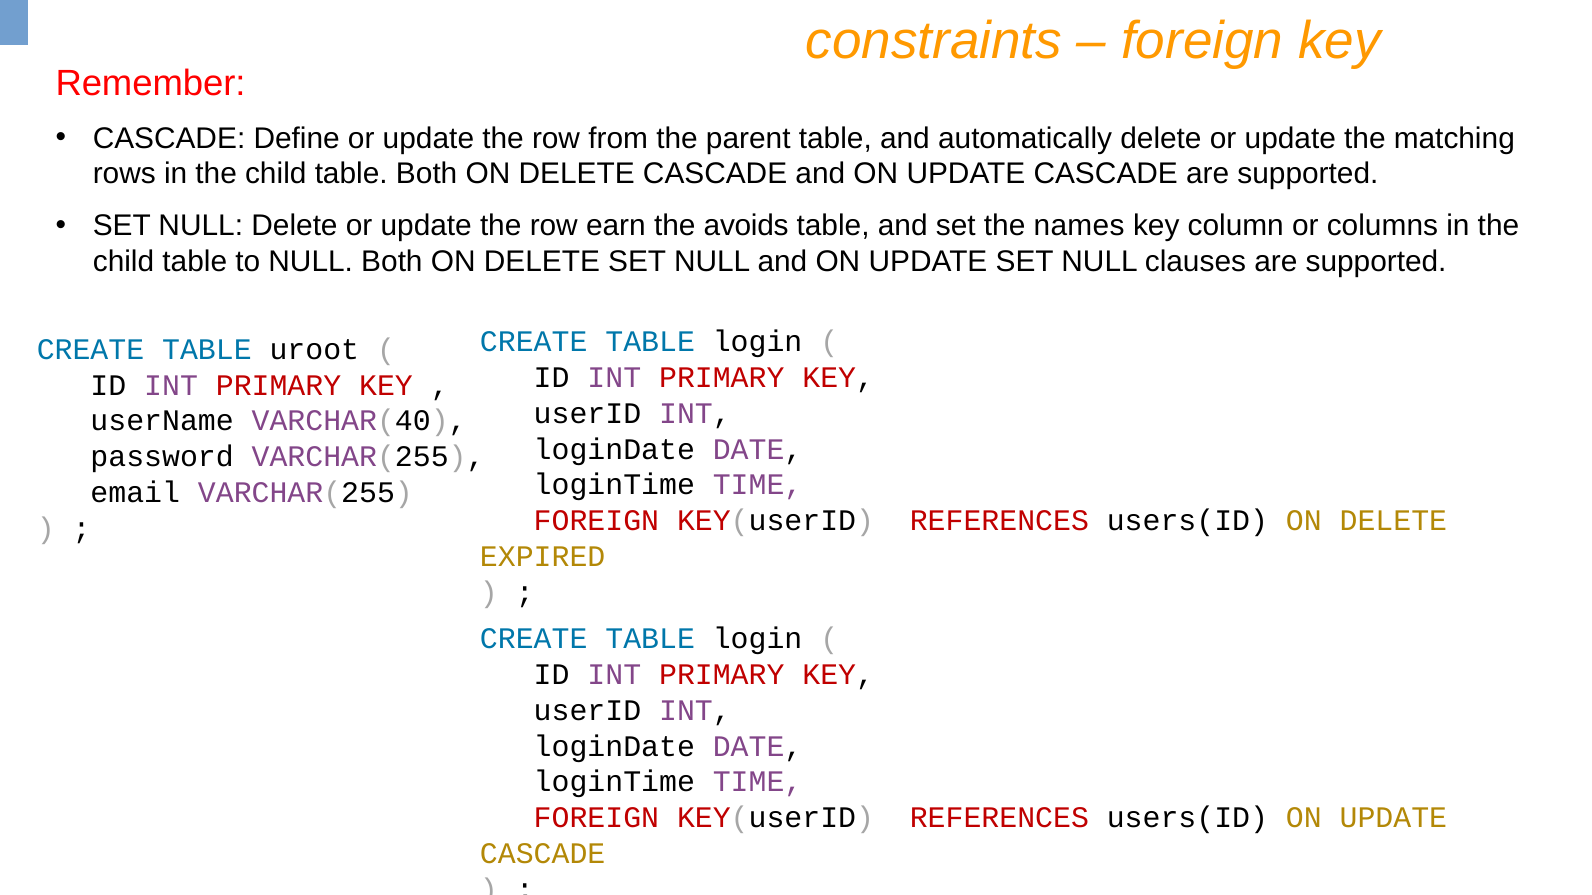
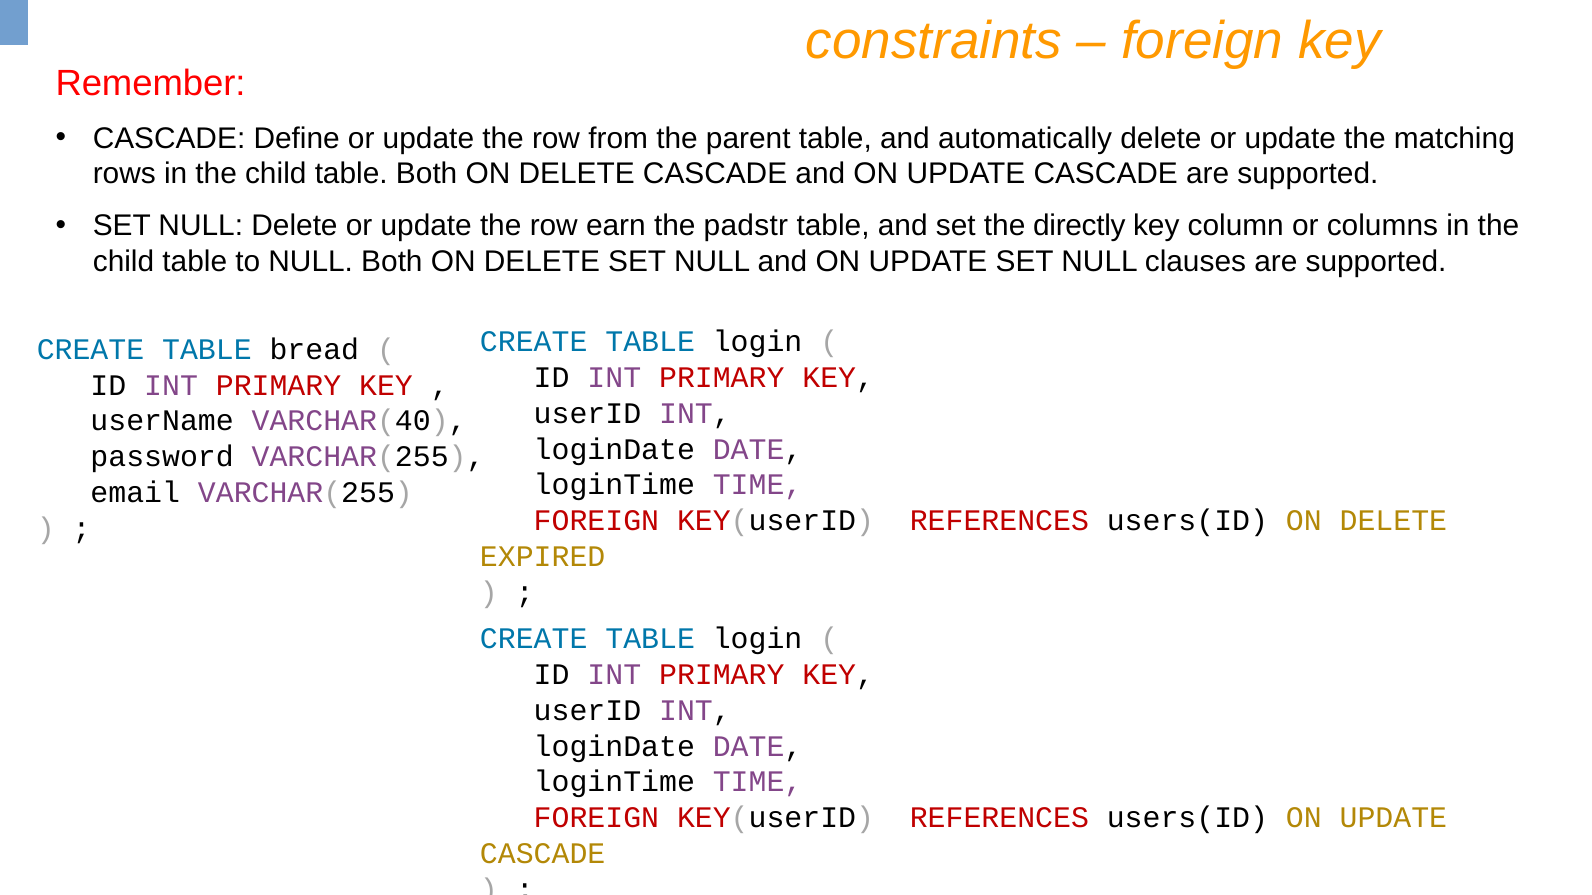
avoids: avoids -> padstr
names: names -> directly
uroot: uroot -> bread
